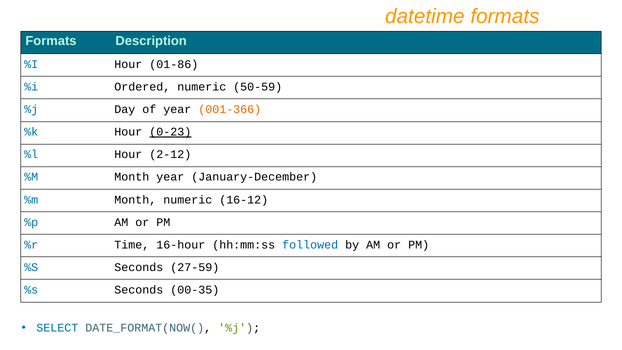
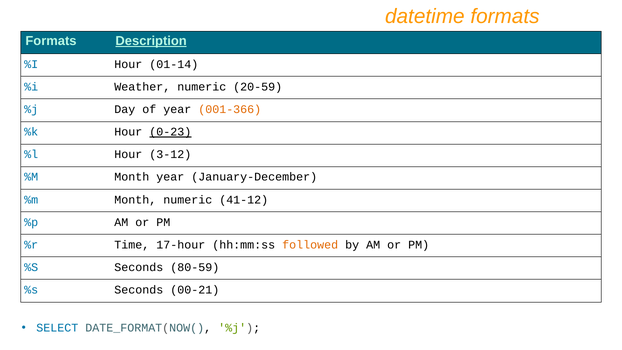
Description underline: none -> present
01-86: 01-86 -> 01-14
Ordered: Ordered -> Weather
50-59: 50-59 -> 20-59
2-12: 2-12 -> 3-12
16-12: 16-12 -> 41-12
16-hour: 16-hour -> 17-hour
followed colour: blue -> orange
27-59: 27-59 -> 80-59
00-35: 00-35 -> 00-21
